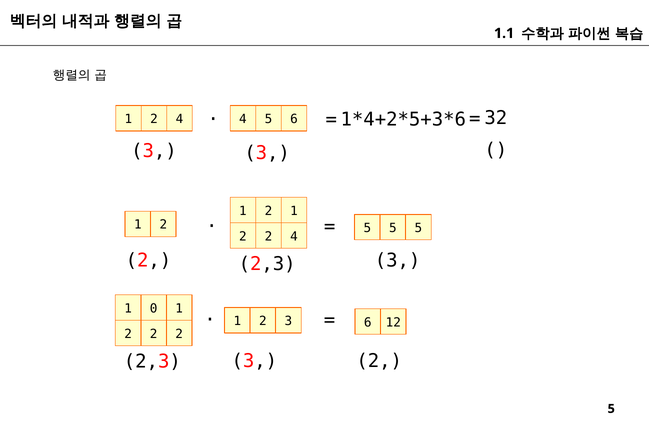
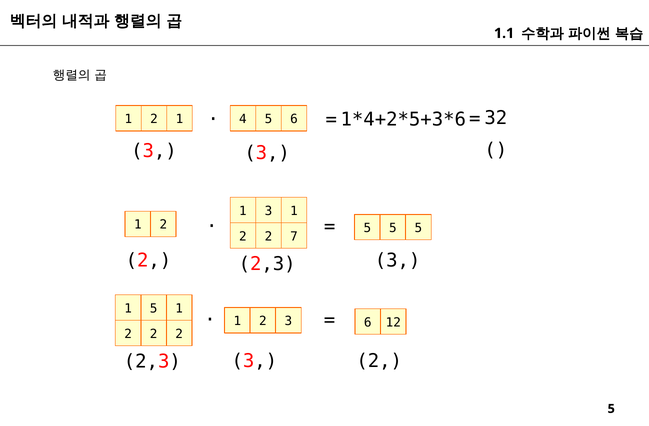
4 at (179, 119): 4 -> 1
2 at (268, 211): 2 -> 3
2 2 4: 4 -> 7
1 0: 0 -> 5
